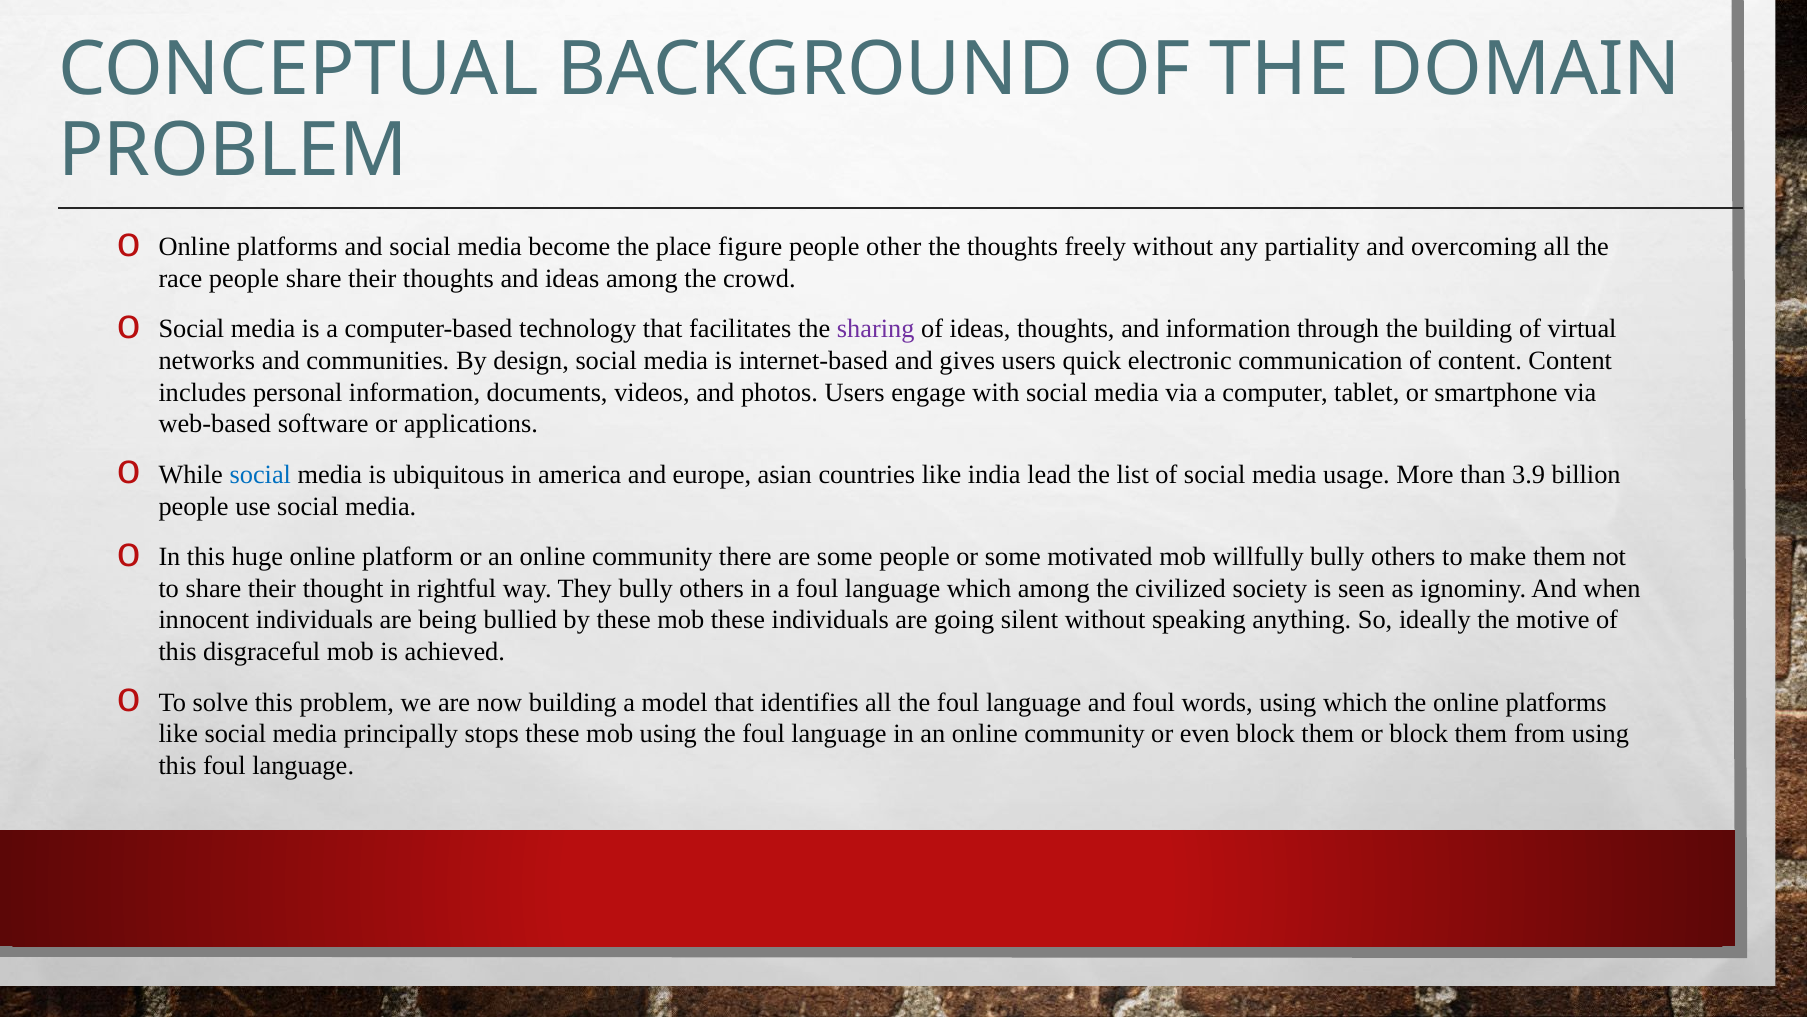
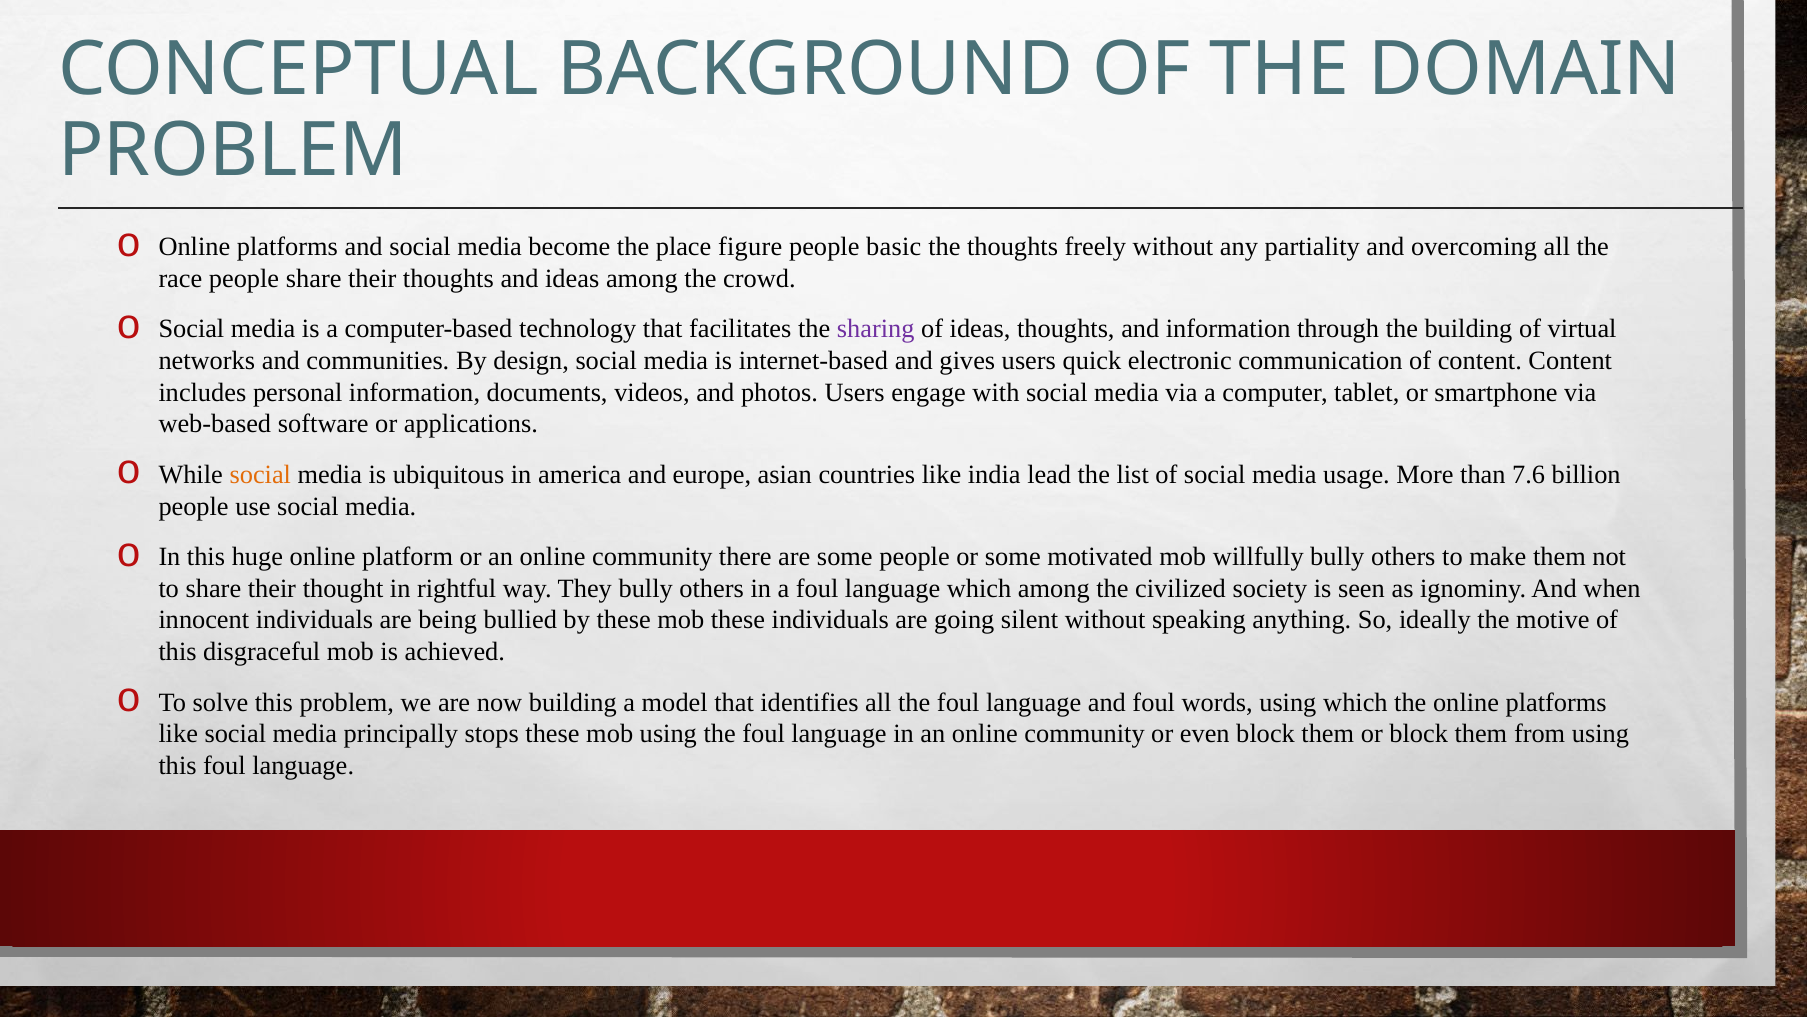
other: other -> basic
social at (260, 474) colour: blue -> orange
3.9: 3.9 -> 7.6
